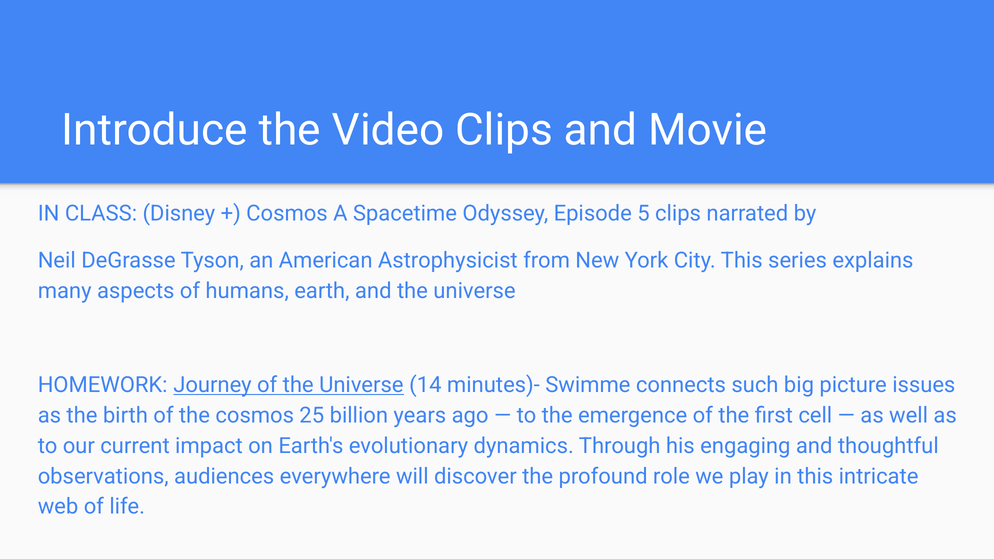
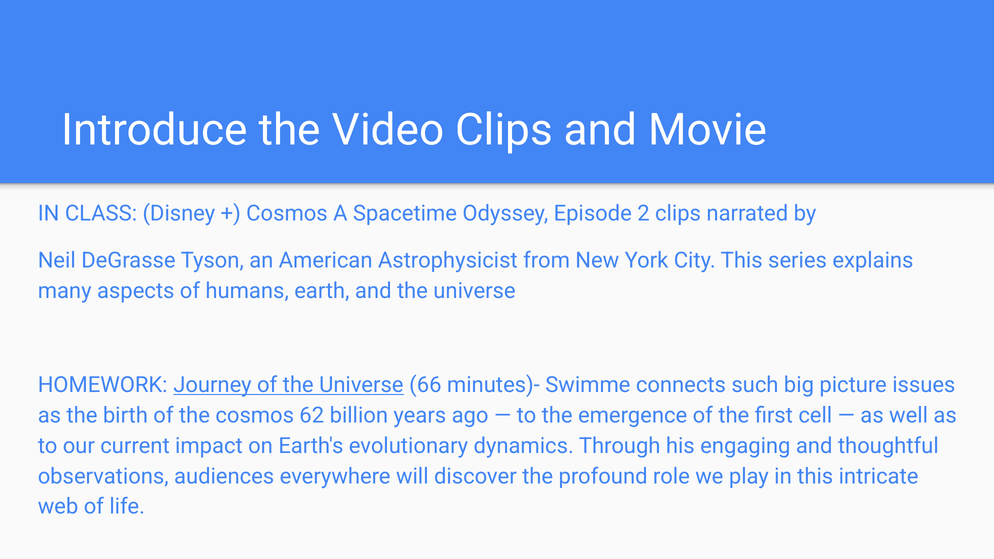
5: 5 -> 2
14: 14 -> 66
25: 25 -> 62
